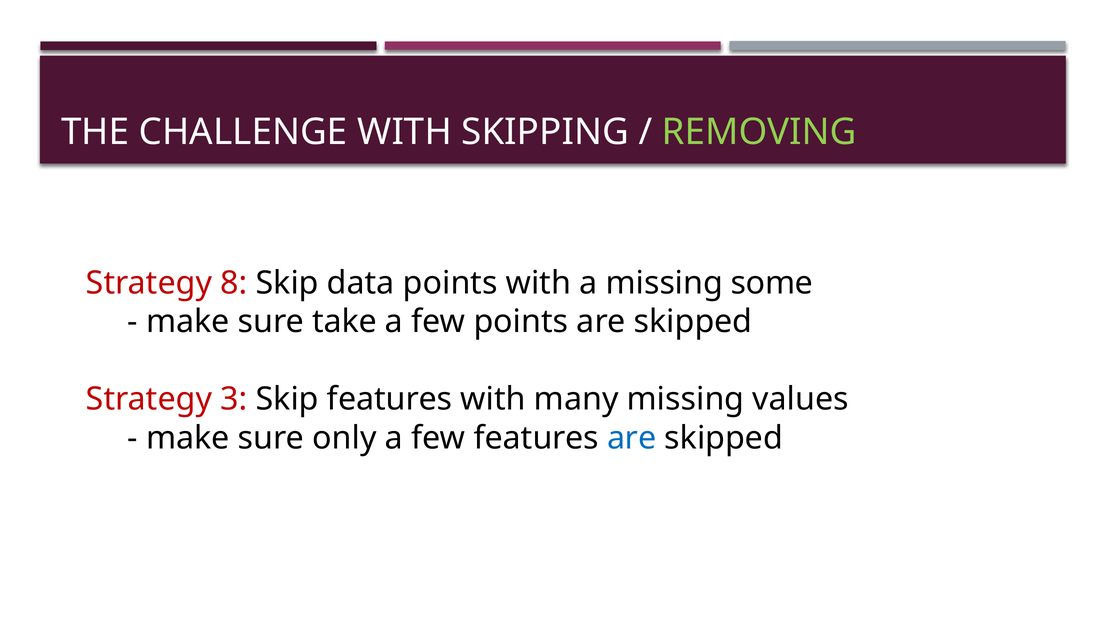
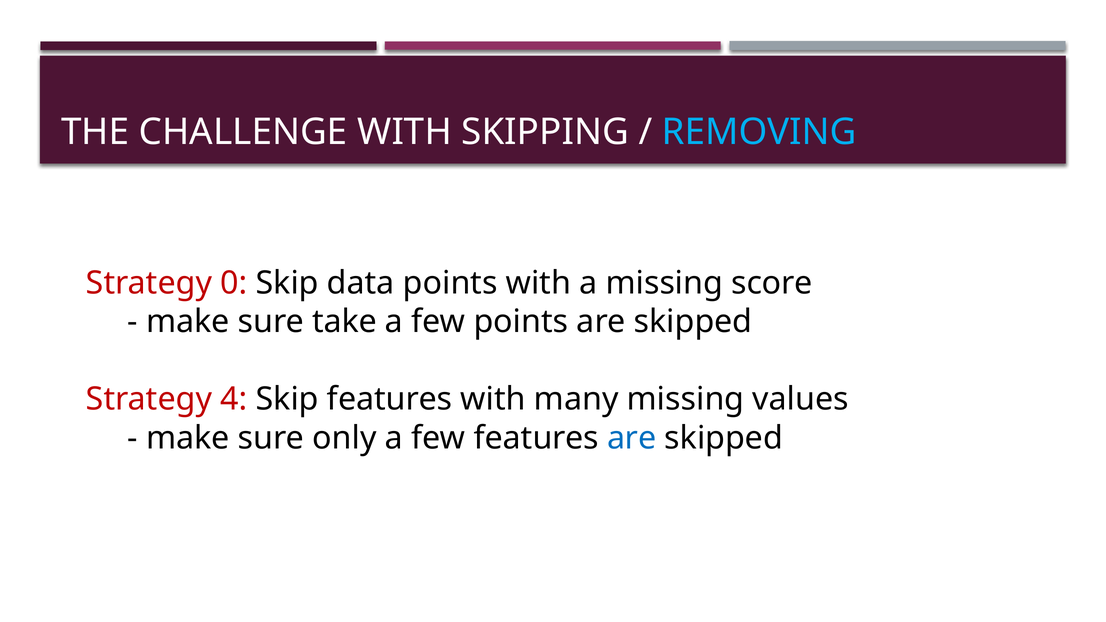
REMOVING colour: light green -> light blue
8: 8 -> 0
some: some -> score
3: 3 -> 4
